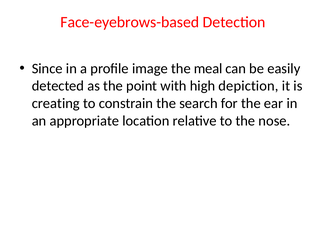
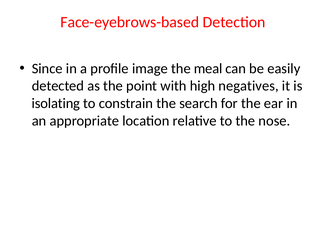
depiction: depiction -> negatives
creating: creating -> isolating
